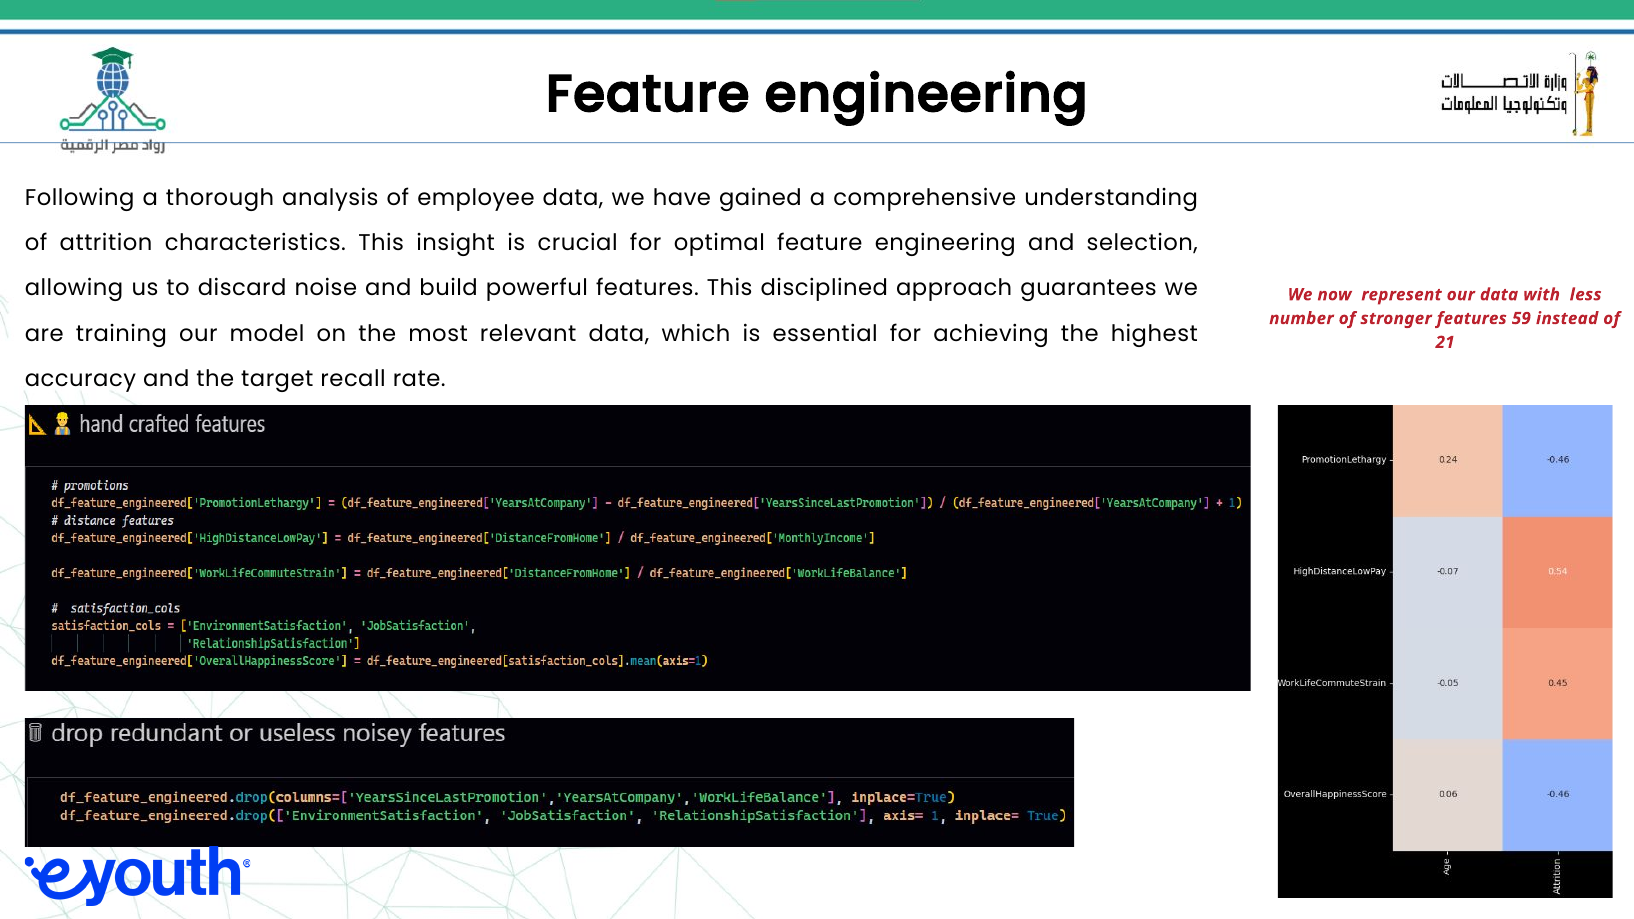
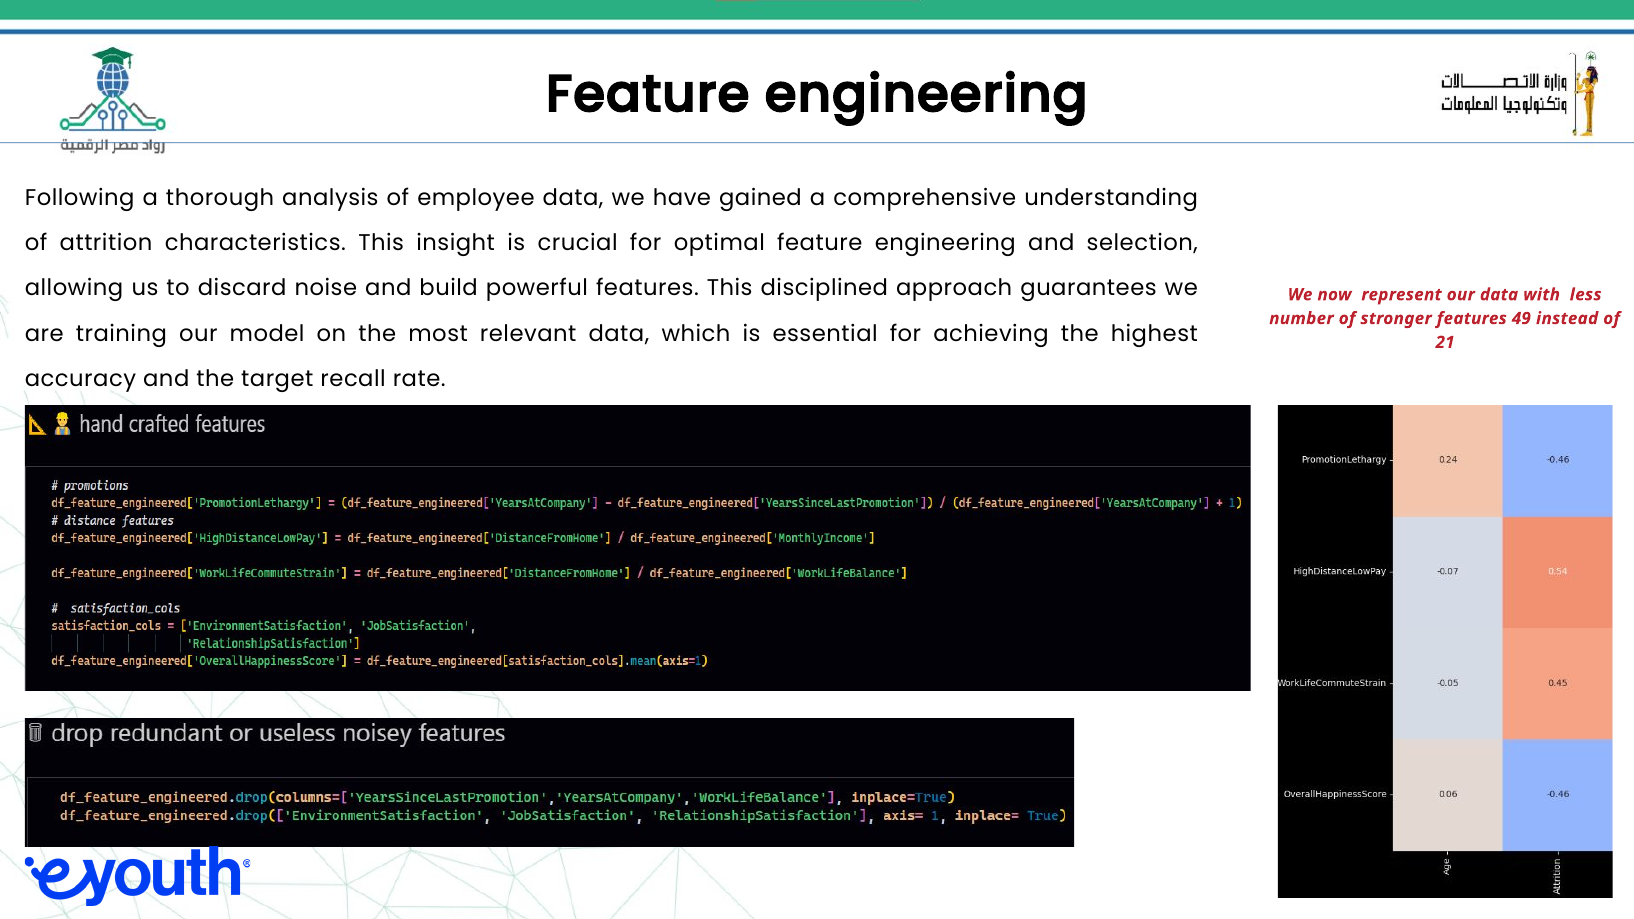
59: 59 -> 49
